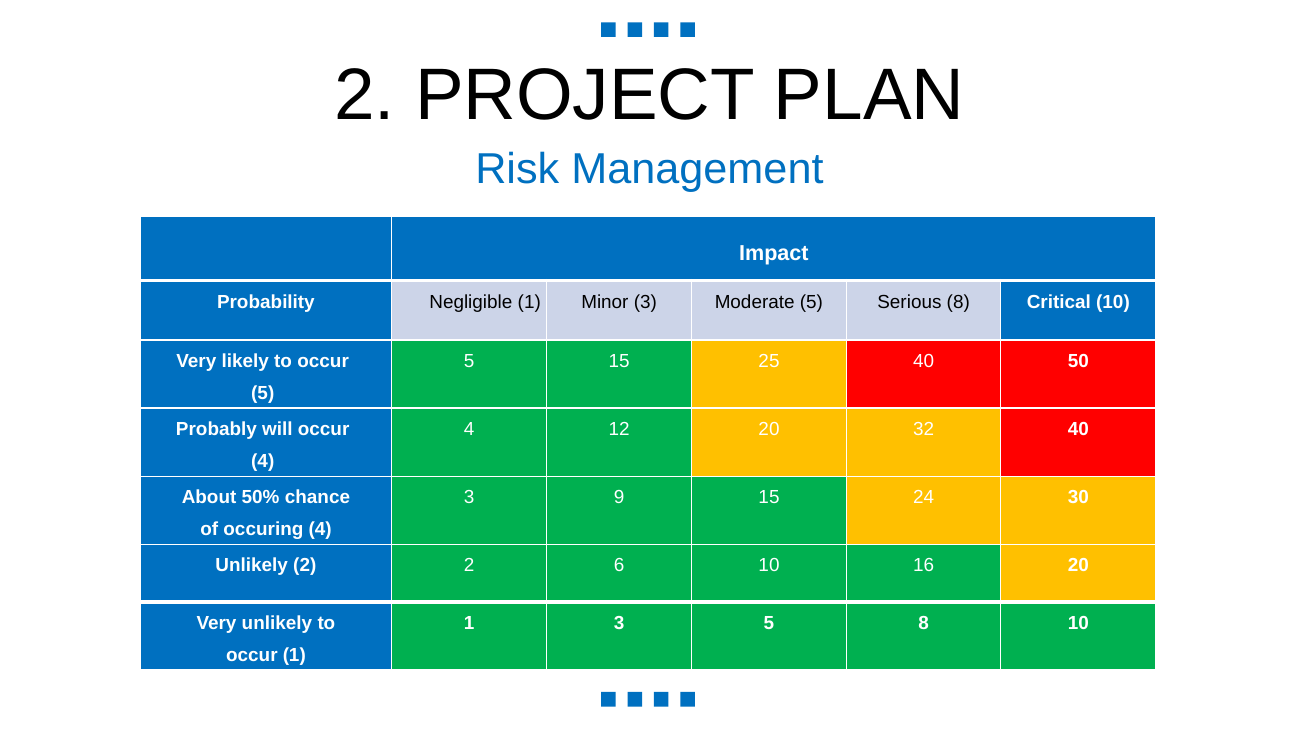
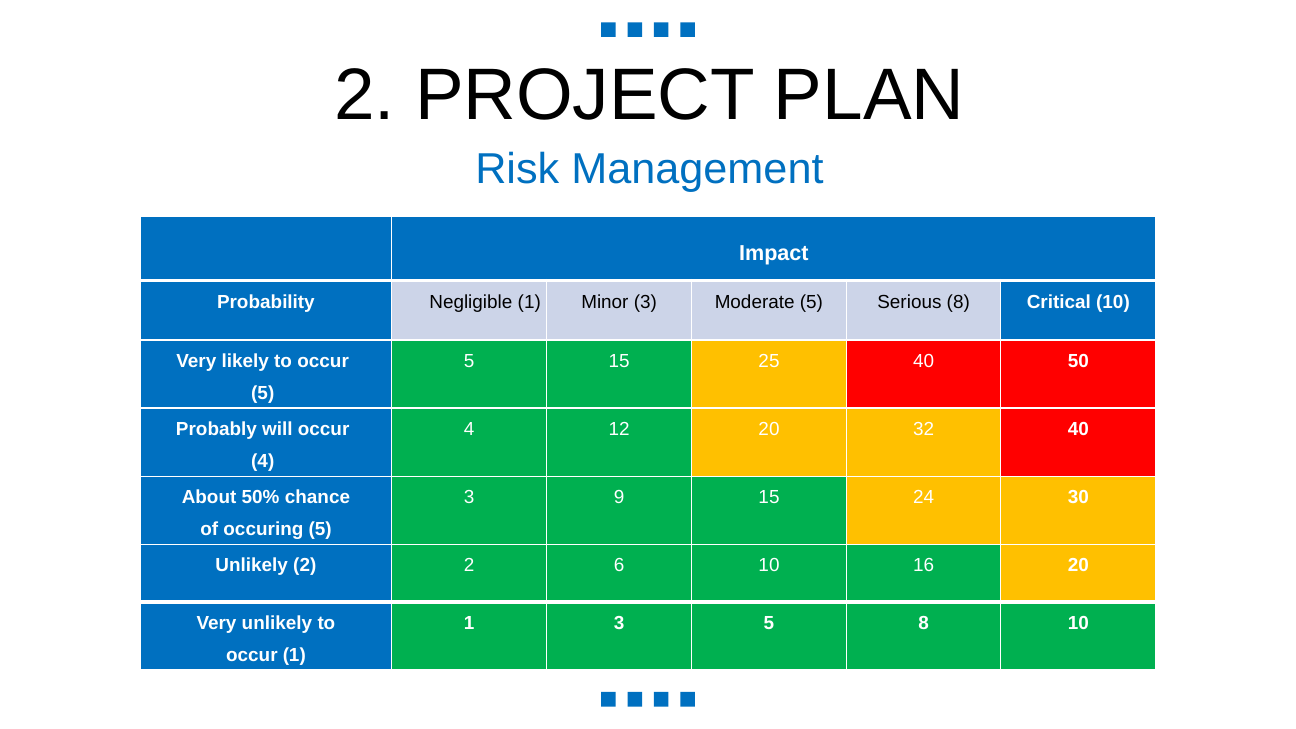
occuring 4: 4 -> 5
